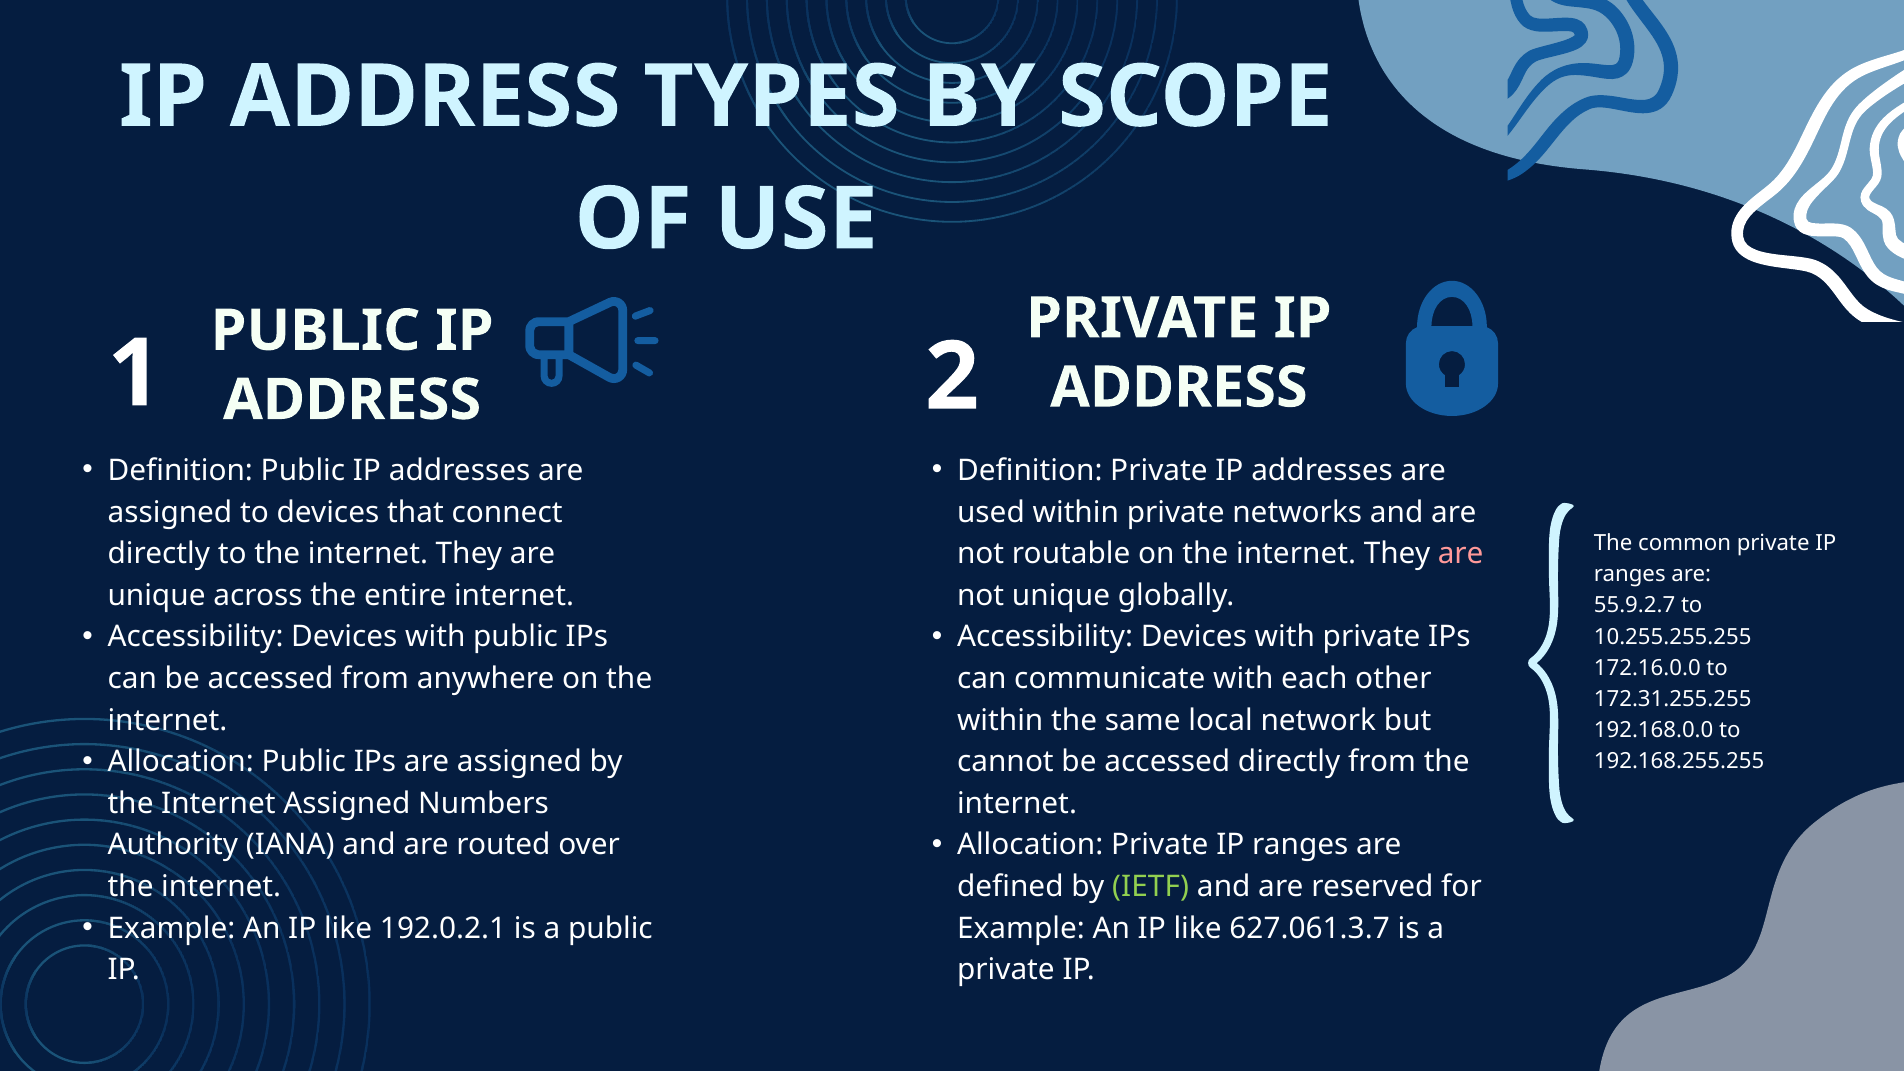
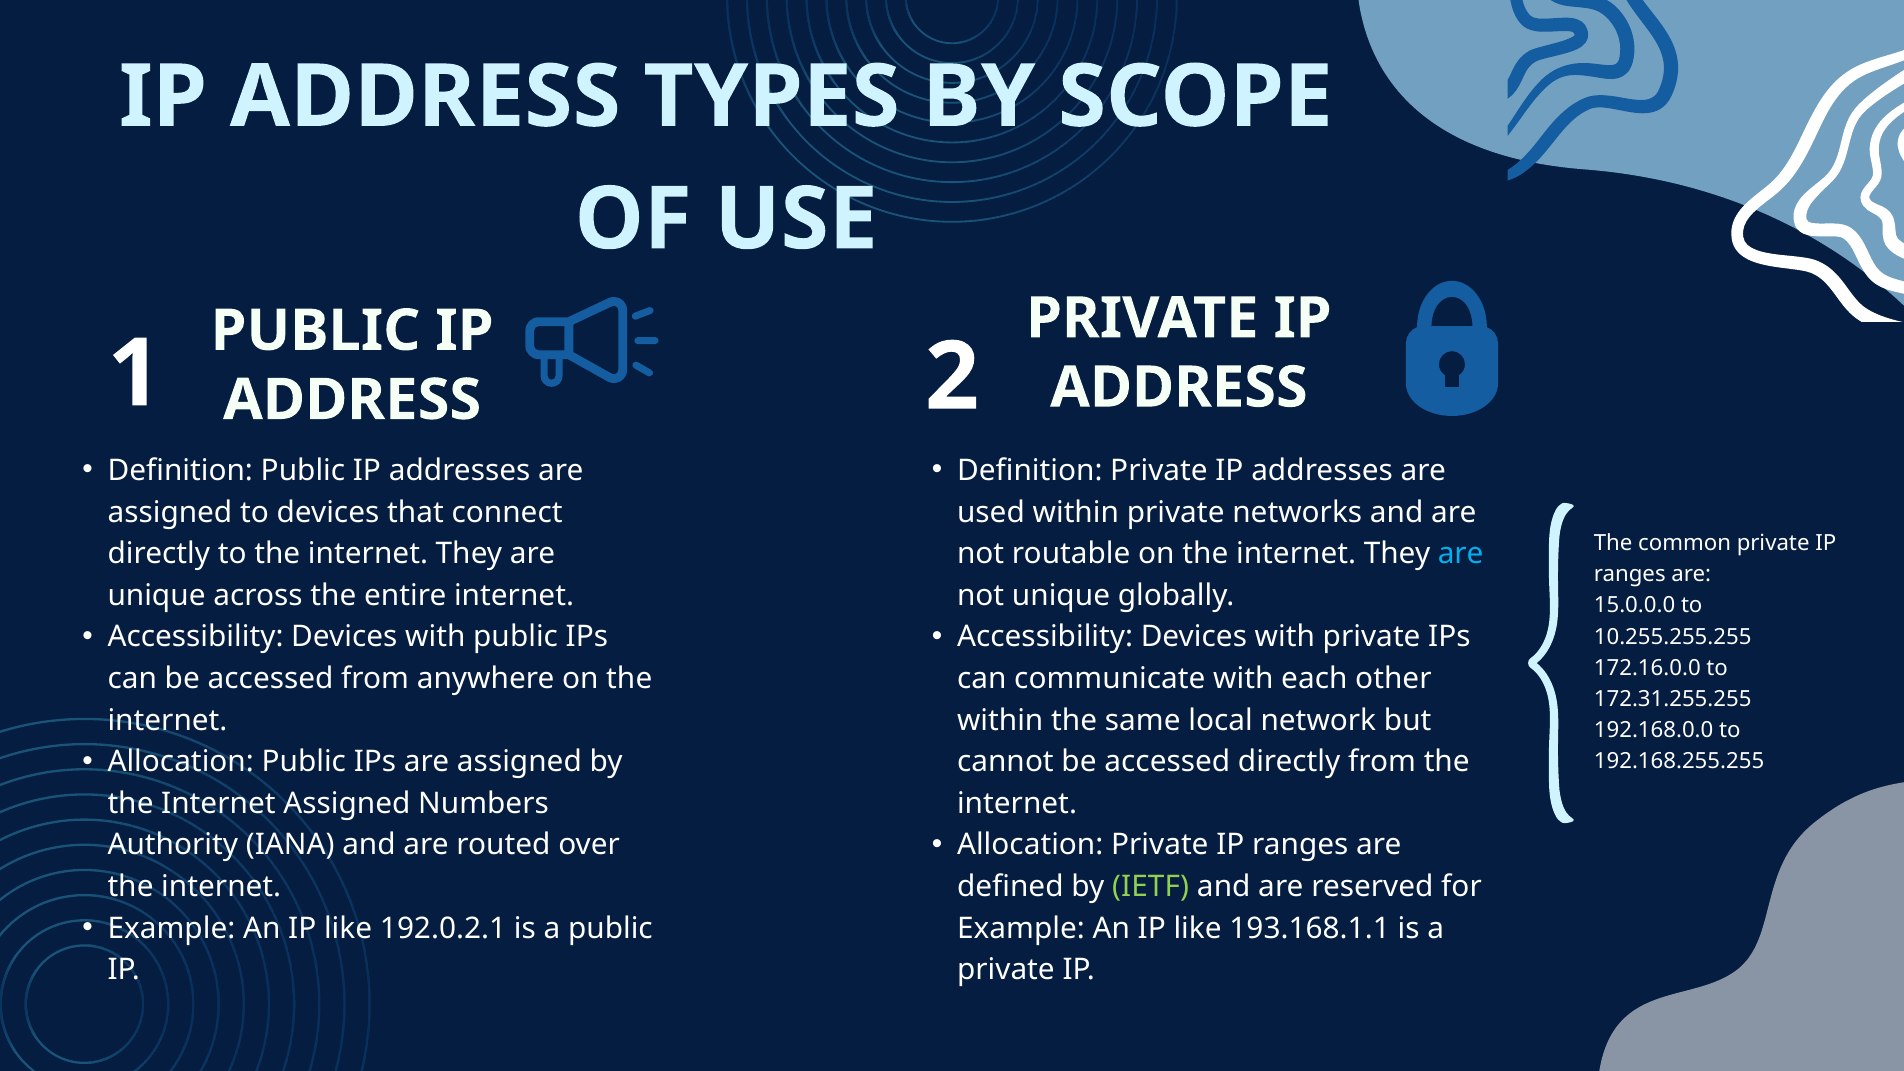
are at (1461, 554) colour: pink -> light blue
55.9.2.7: 55.9.2.7 -> 15.0.0.0
627.061.3.7: 627.061.3.7 -> 193.168.1.1
